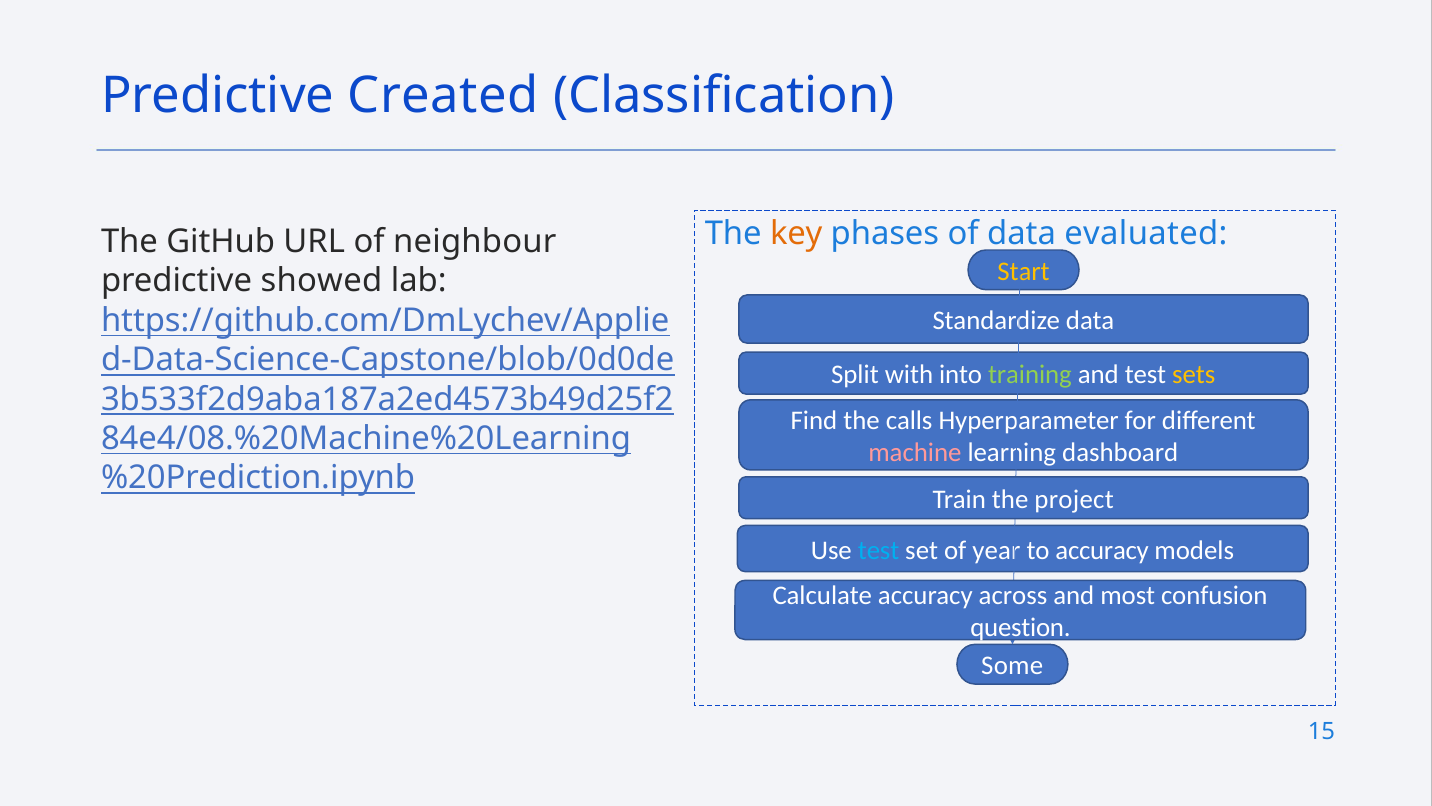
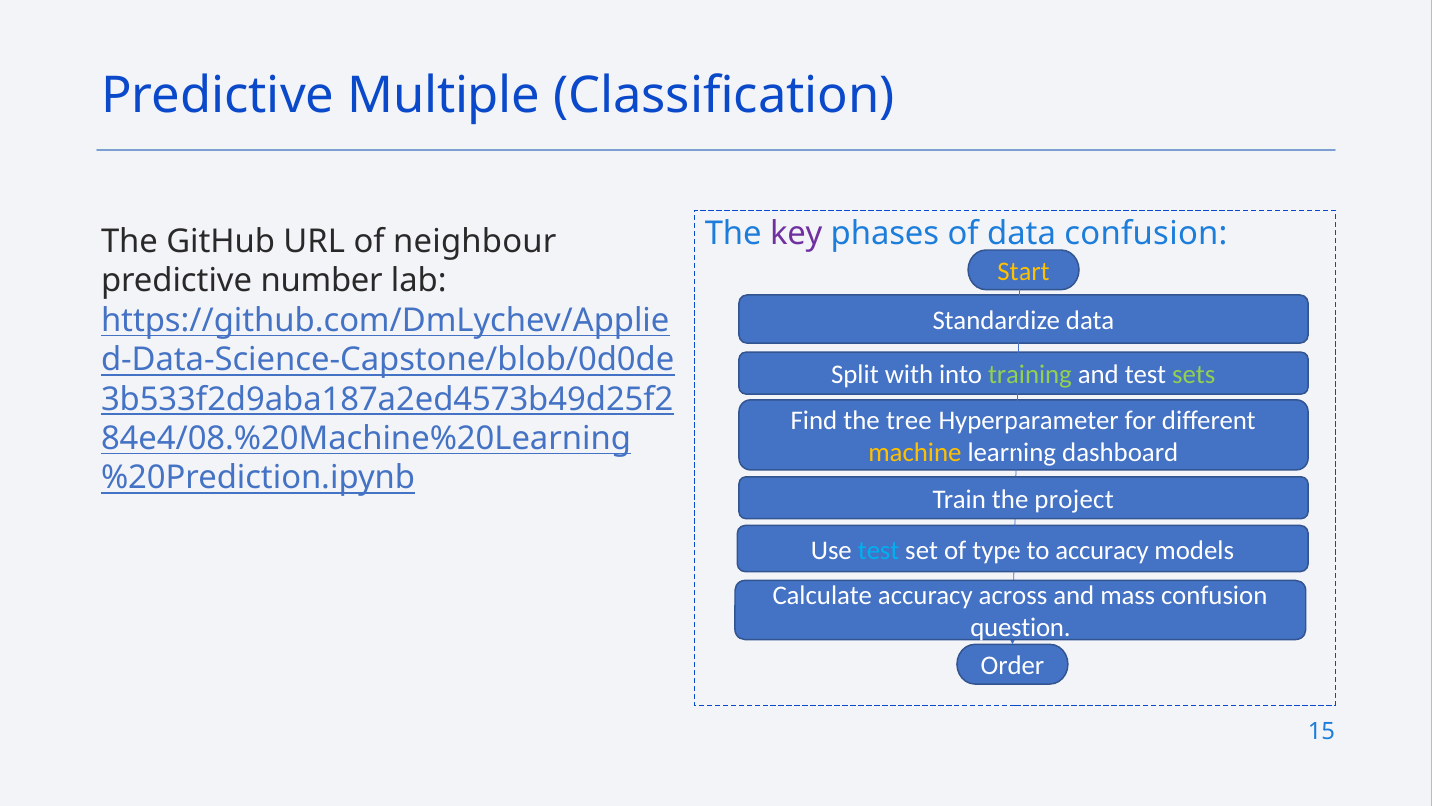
Created: Created -> Multiple
key colour: orange -> purple
evaluated at (1146, 233): evaluated -> confusion
showed: showed -> number
sets colour: yellow -> light green
calls: calls -> tree
machine colour: pink -> yellow
year: year -> type
most: most -> mass
Some: Some -> Order
